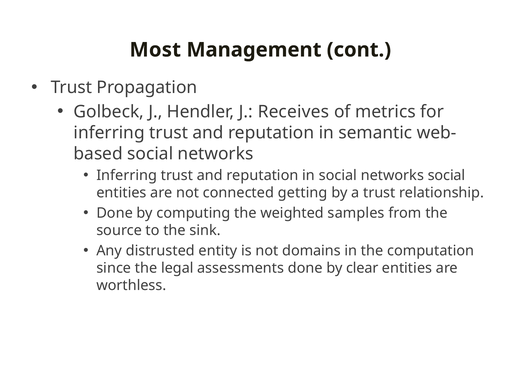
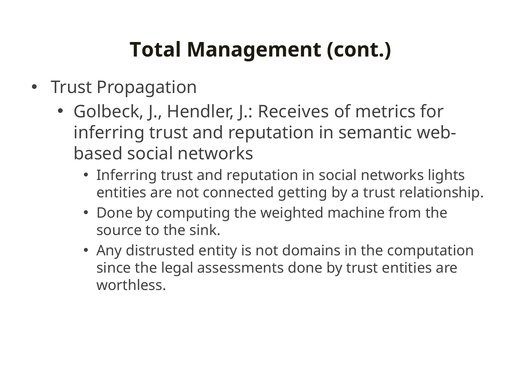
Most: Most -> Total
networks social: social -> lights
samples: samples -> machine
by clear: clear -> trust
